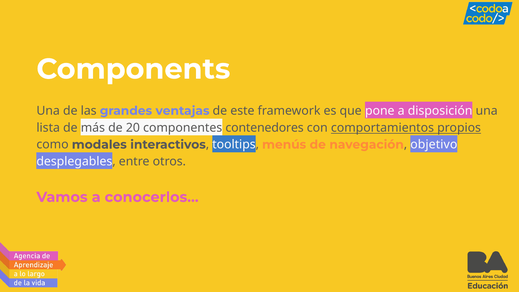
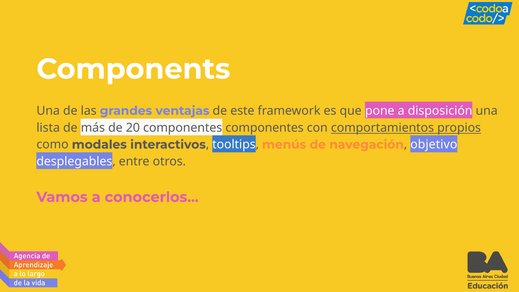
componentes contenedores: contenedores -> componentes
